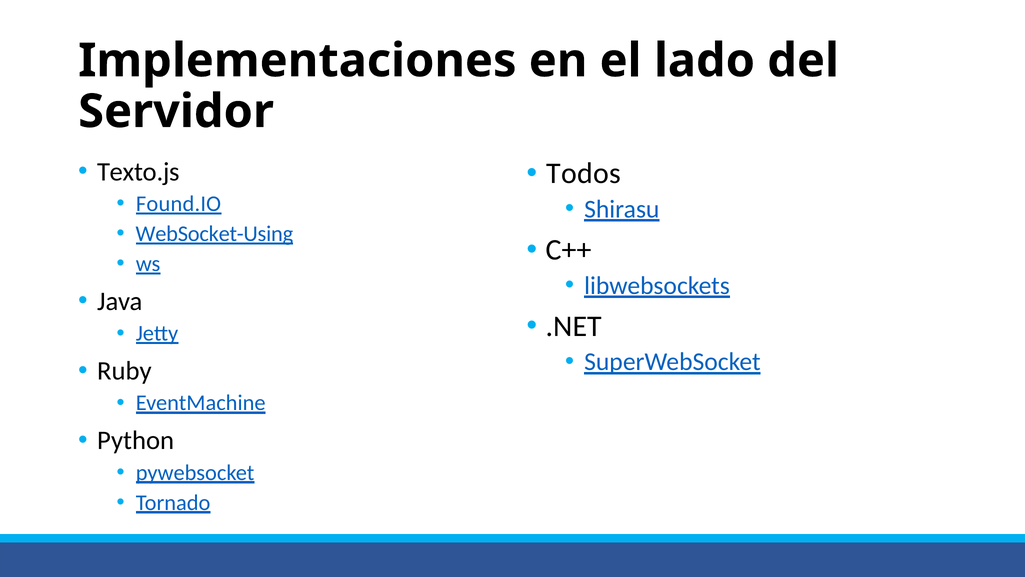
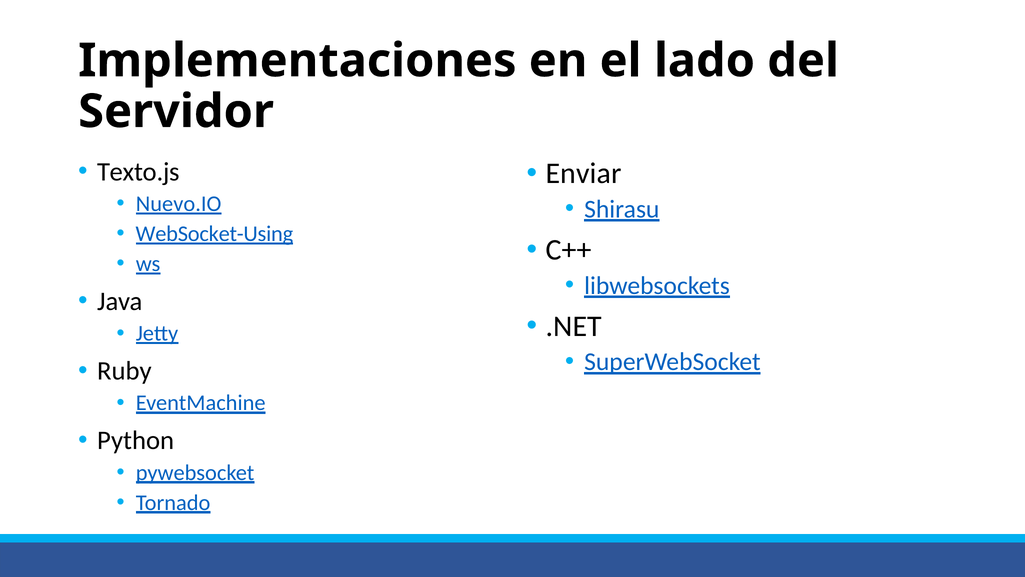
Todos: Todos -> Enviar
Found.IO: Found.IO -> Nuevo.IO
